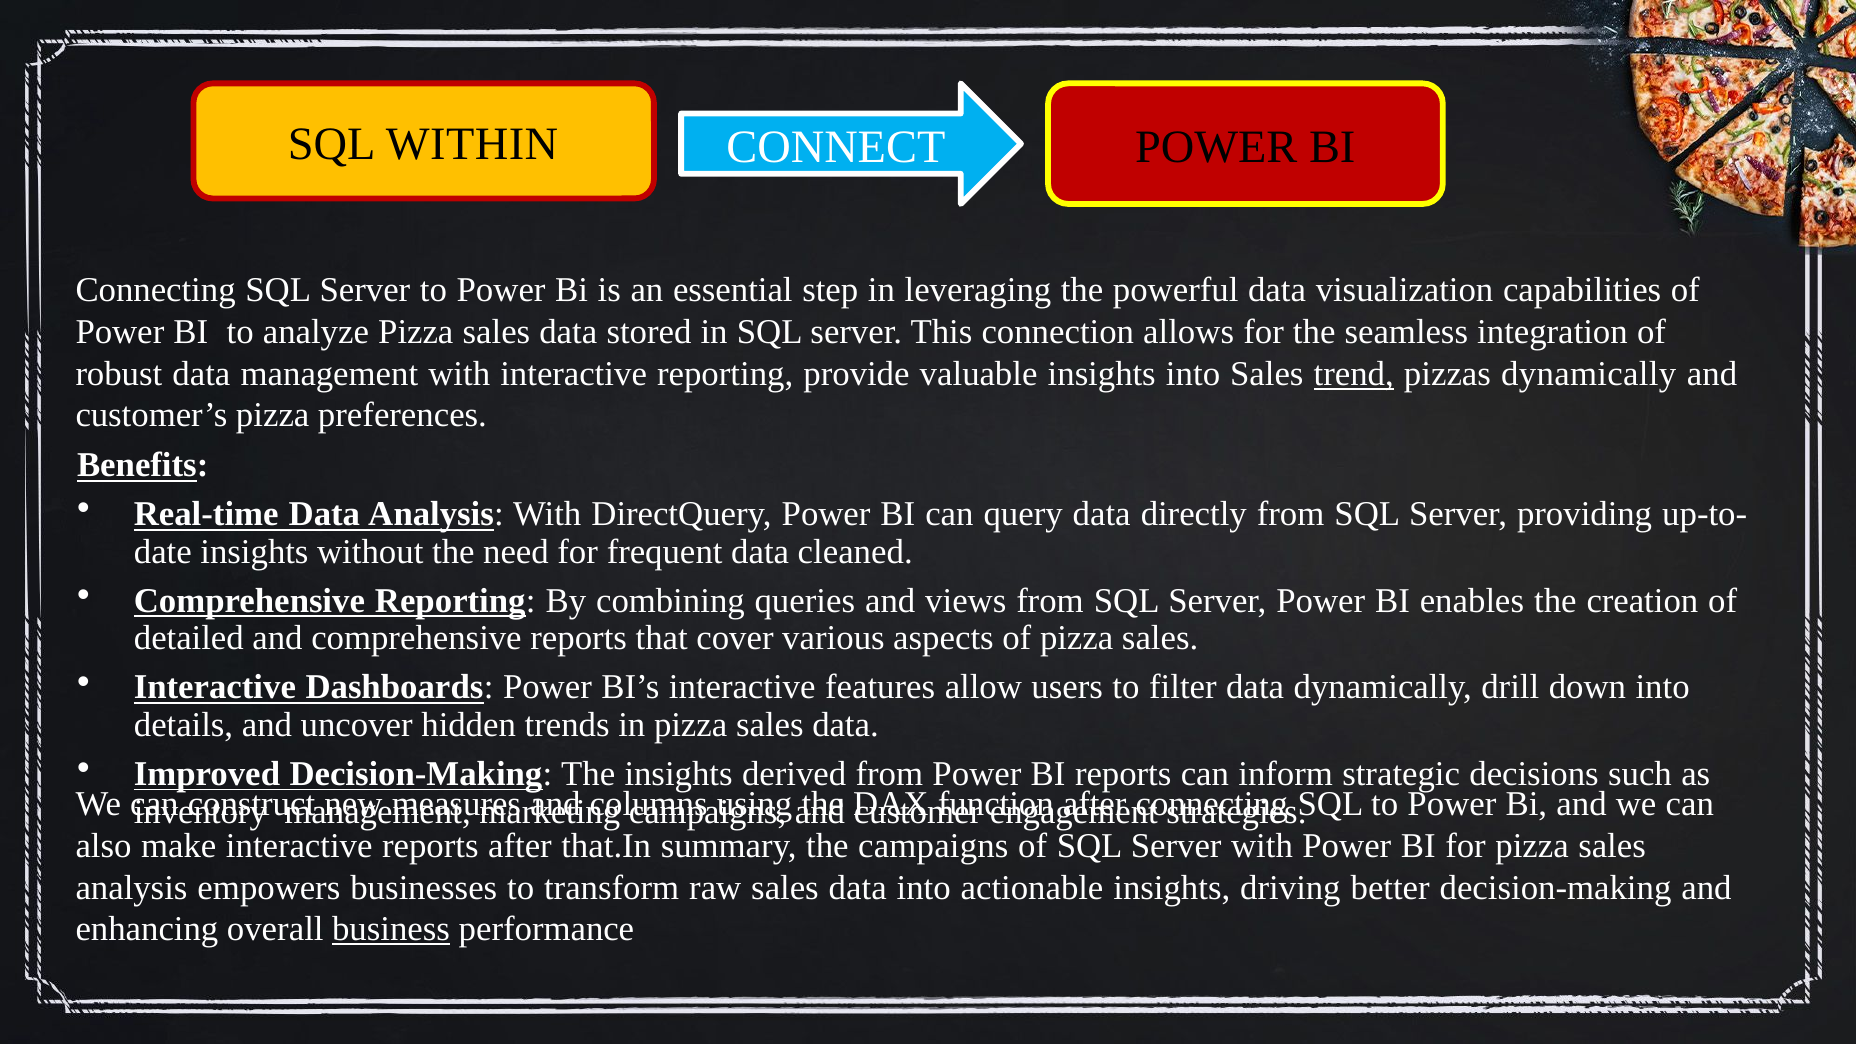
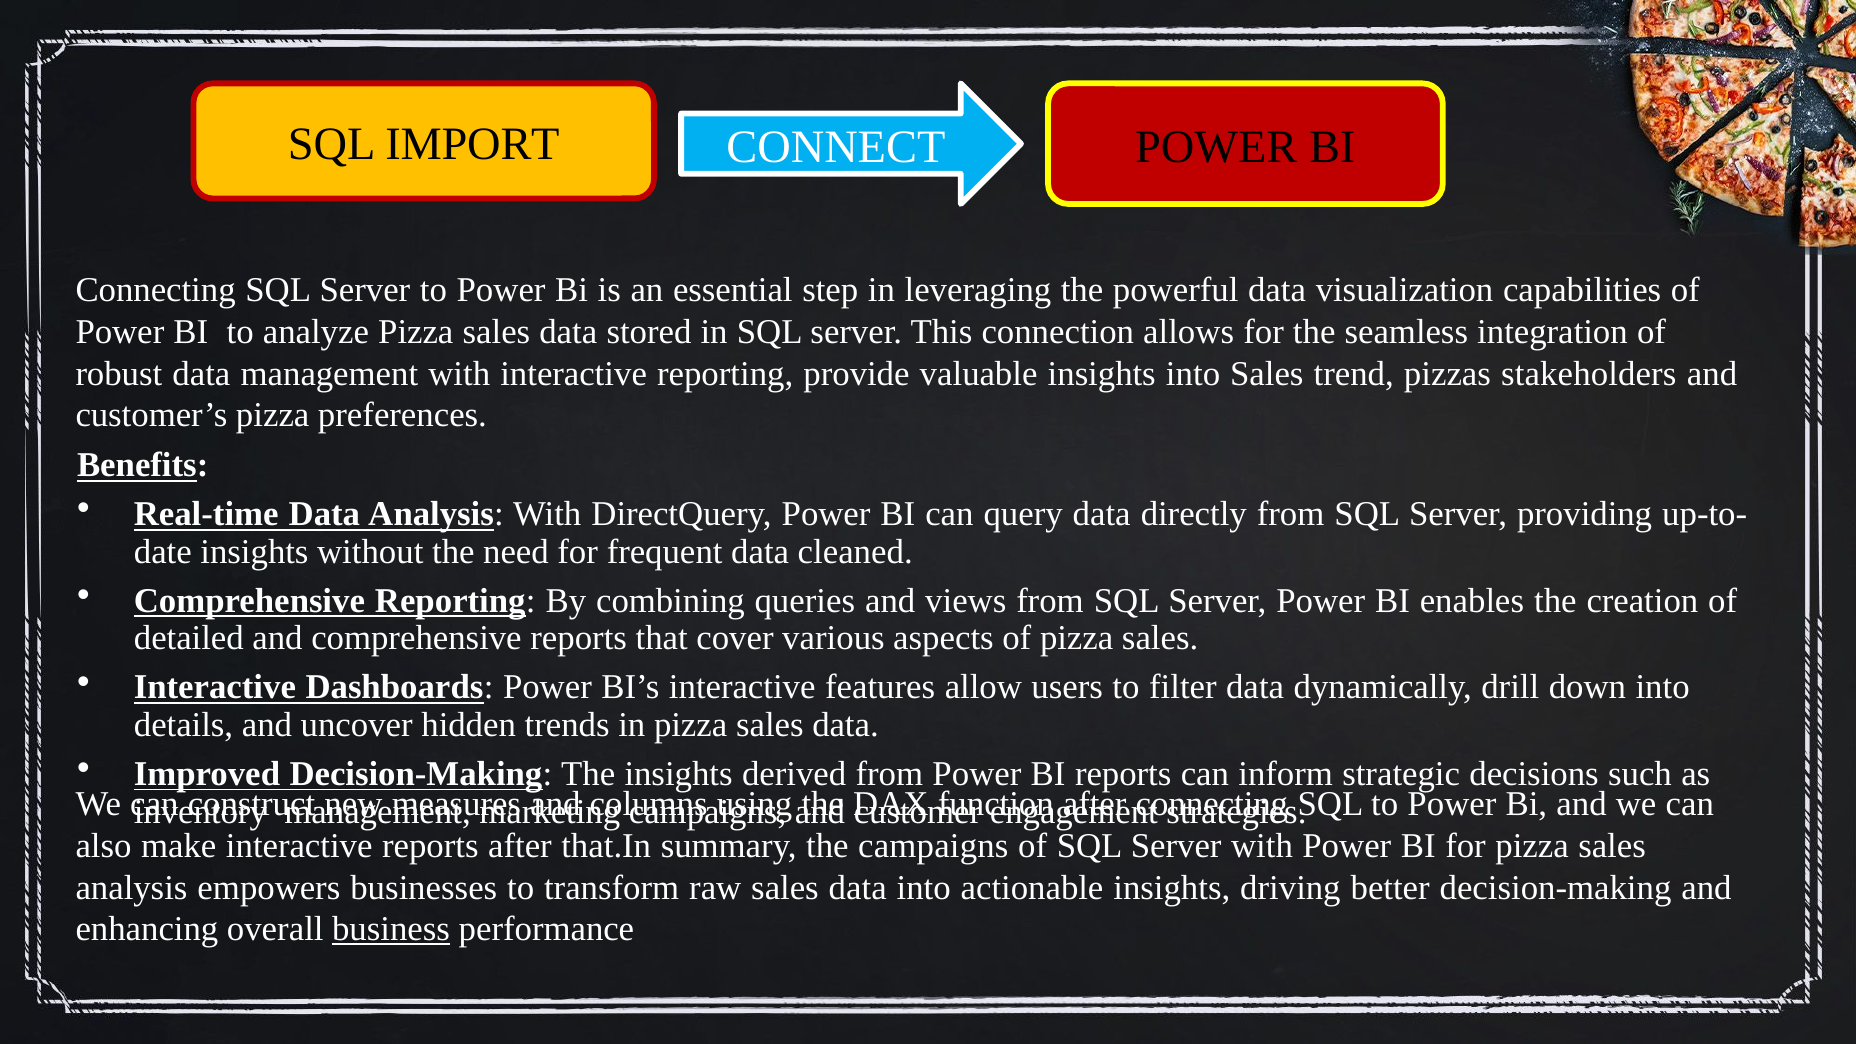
WITHIN: WITHIN -> IMPORT
trend underline: present -> none
pizzas dynamically: dynamically -> stakeholders
